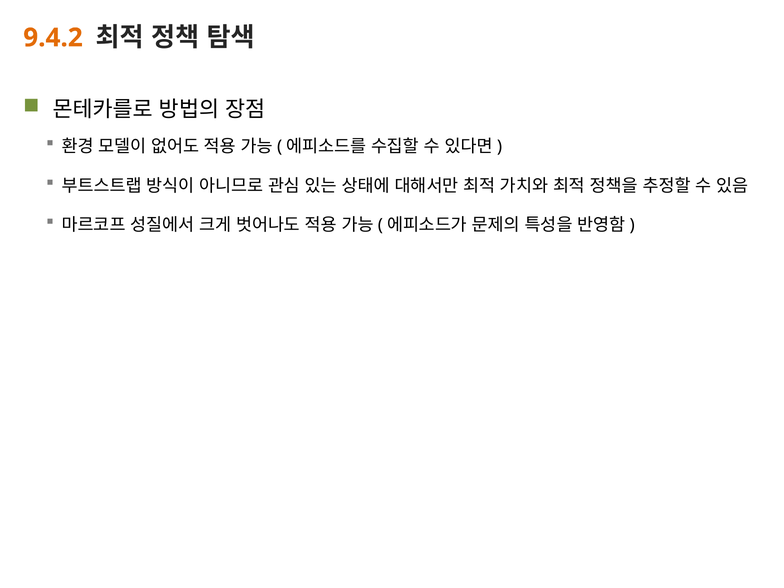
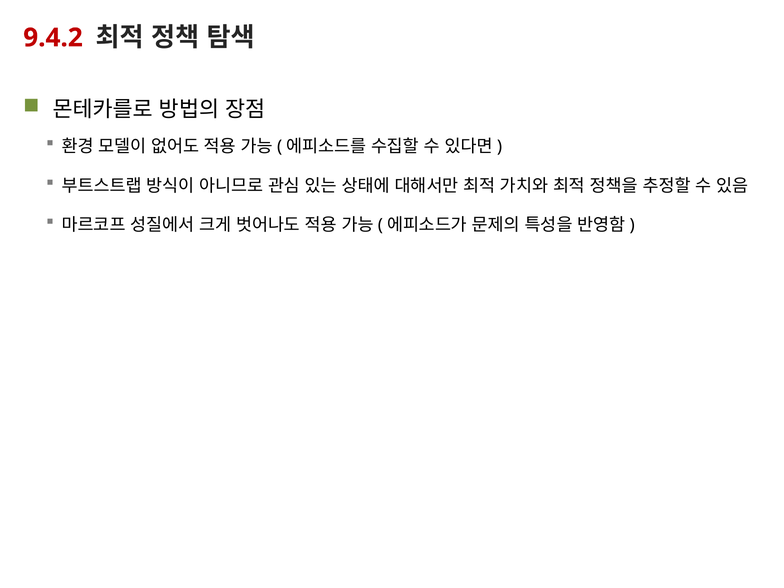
9.4.2 colour: orange -> red
